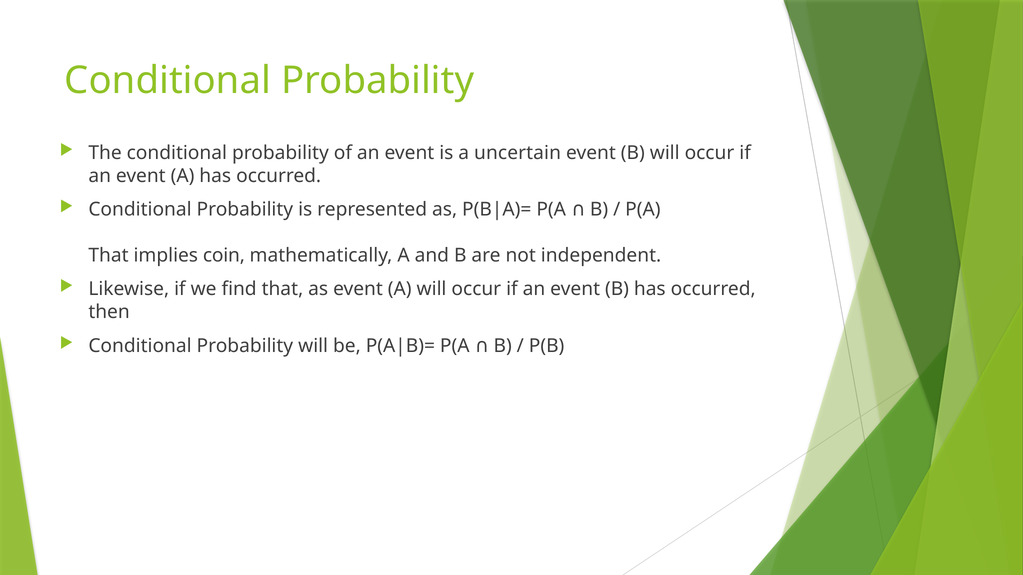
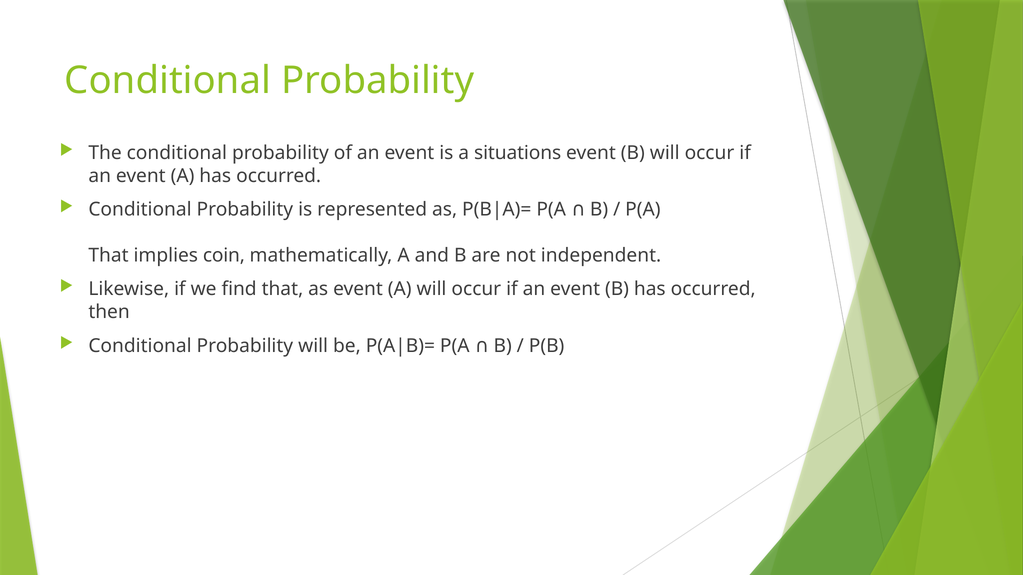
uncertain: uncertain -> situations
